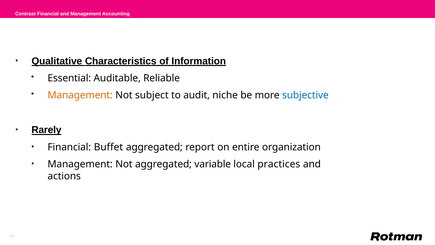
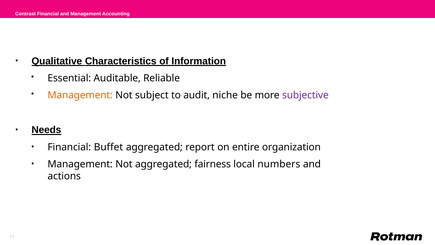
subjective colour: blue -> purple
Rarely: Rarely -> Needs
variable: variable -> fairness
practices: practices -> numbers
